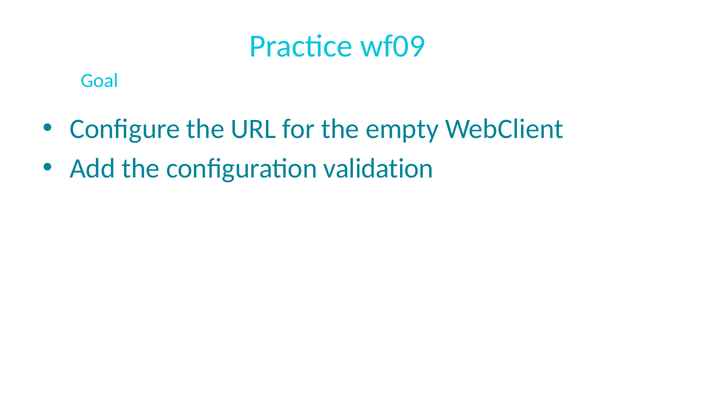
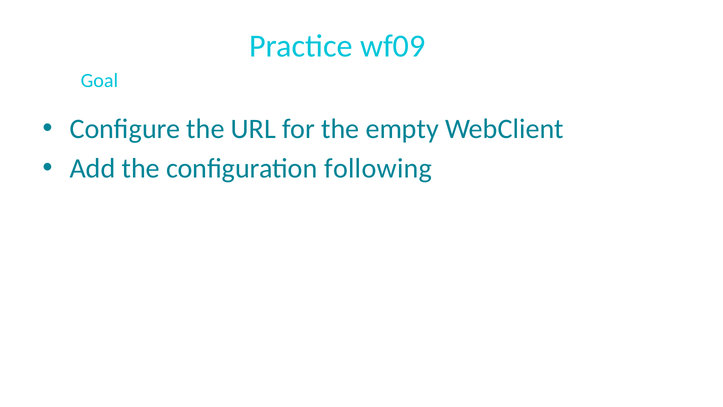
validation: validation -> following
